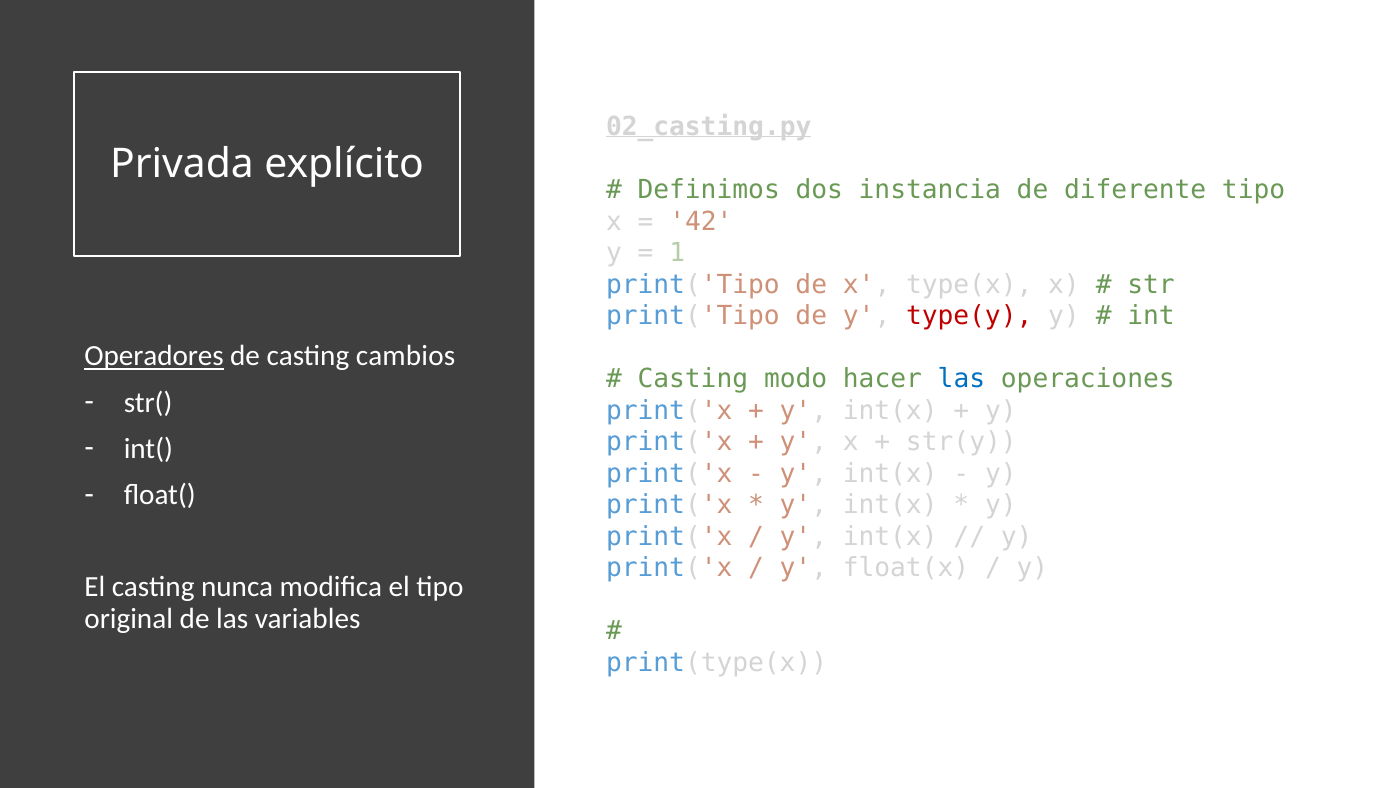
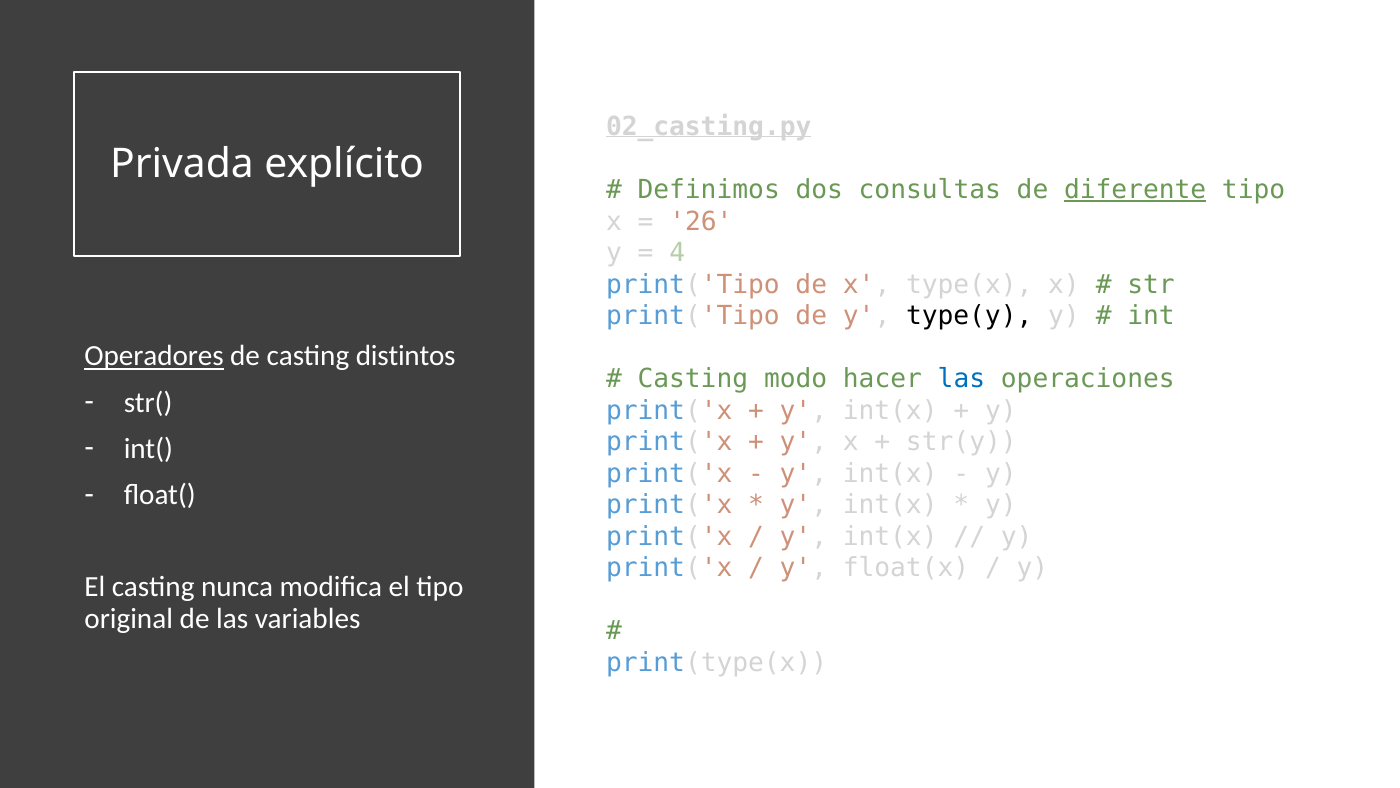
instancia: instancia -> consultas
diferente underline: none -> present
42: 42 -> 26
1: 1 -> 4
type(y colour: red -> black
cambios: cambios -> distintos
